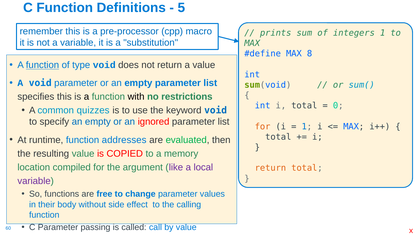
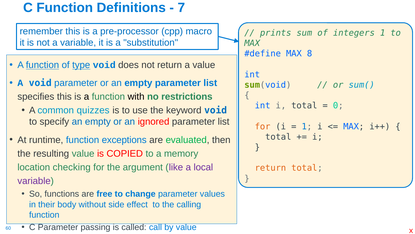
5: 5 -> 7
type underline: none -> present
addresses: addresses -> exceptions
compiled: compiled -> checking
